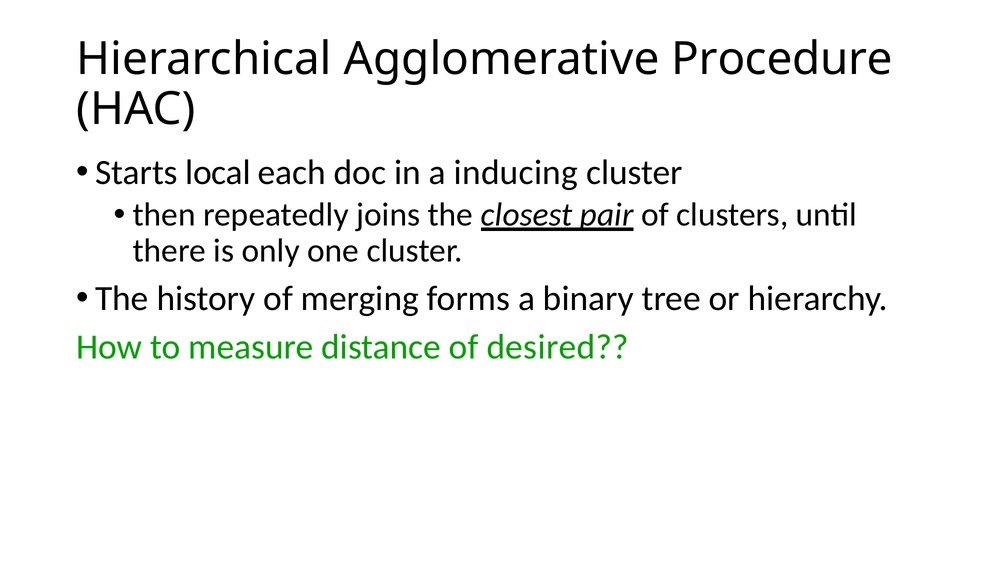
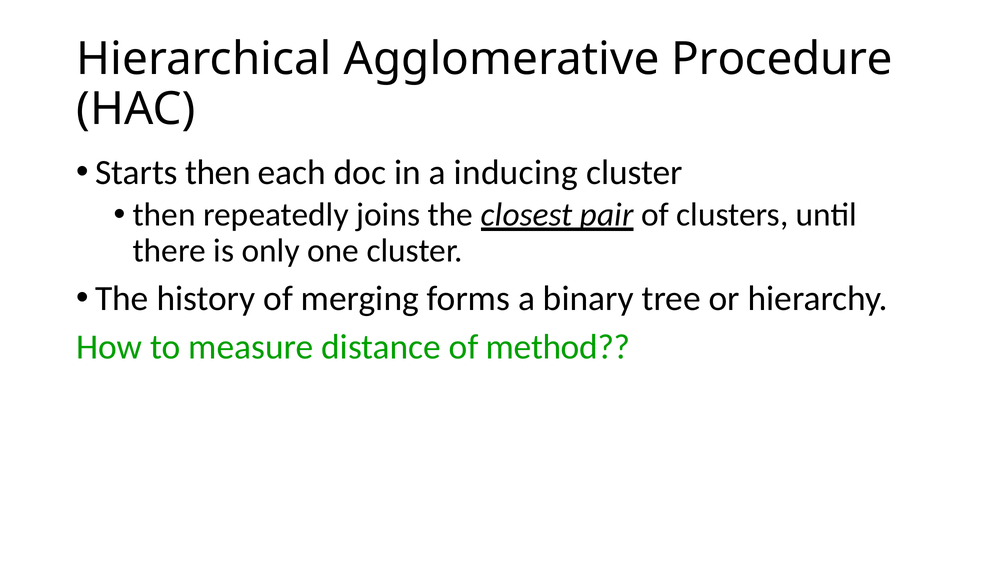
Starts local: local -> then
desired: desired -> method
